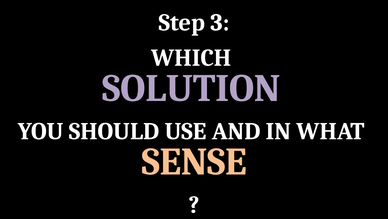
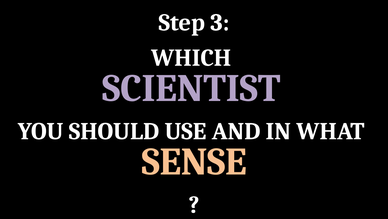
SOLUTION: SOLUTION -> SCIENTIST
